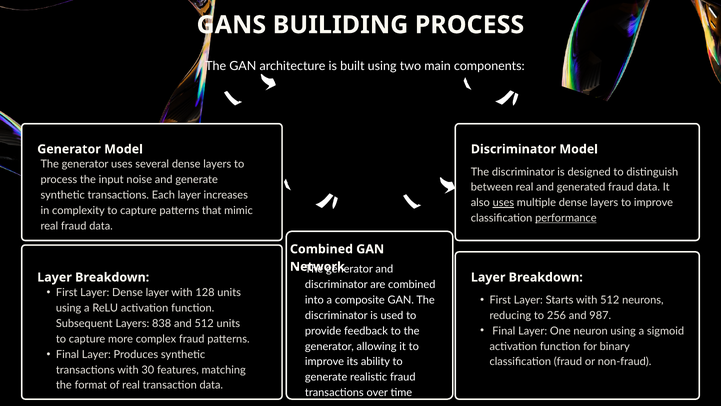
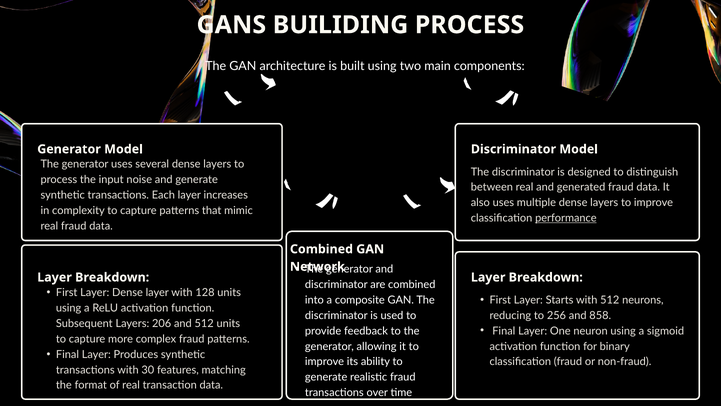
uses at (503, 203) underline: present -> none
987: 987 -> 858
838: 838 -> 206
